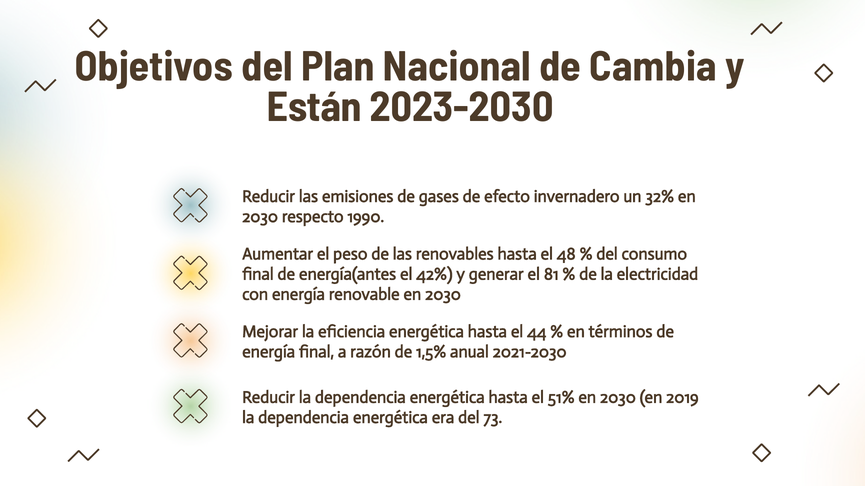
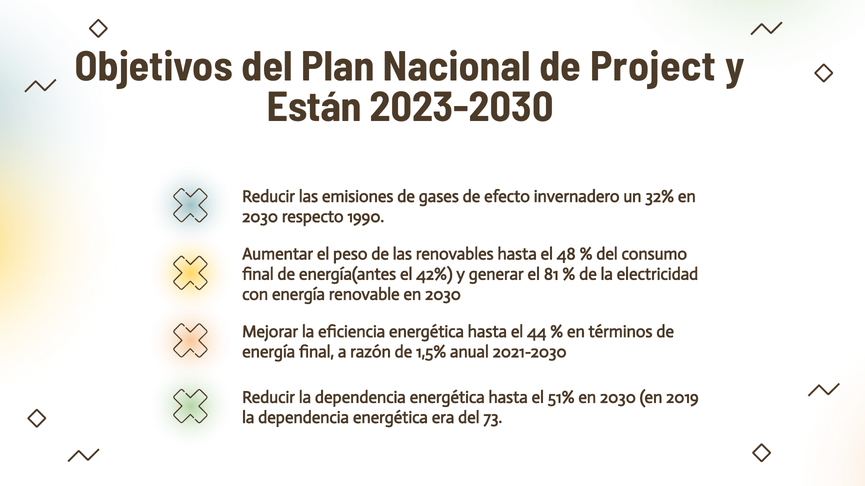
Cambia: Cambia -> Project
